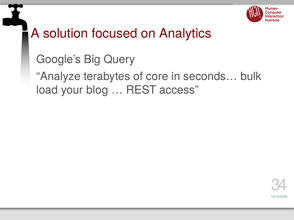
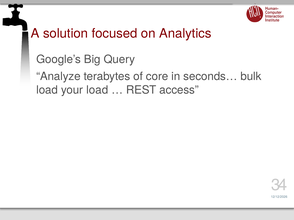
your blog: blog -> load
